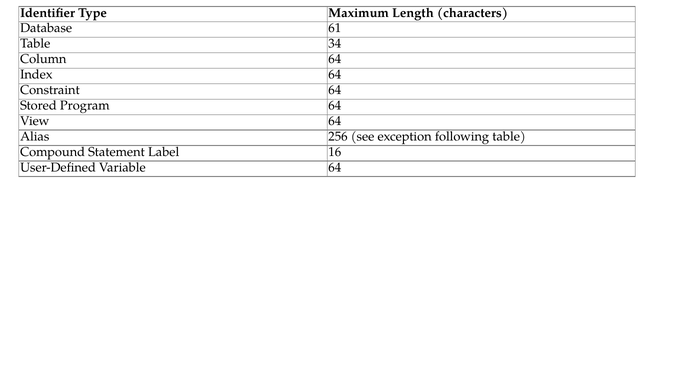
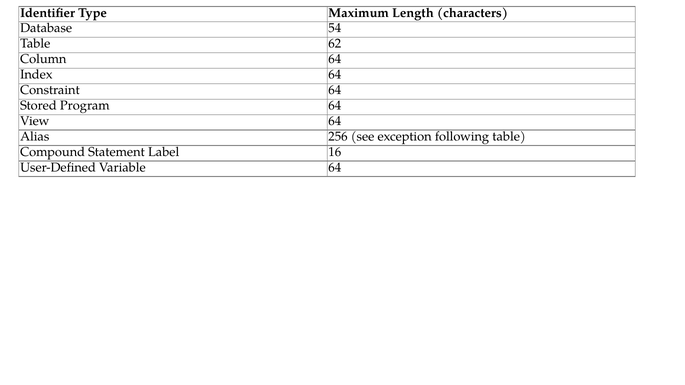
61: 61 -> 54
34: 34 -> 62
